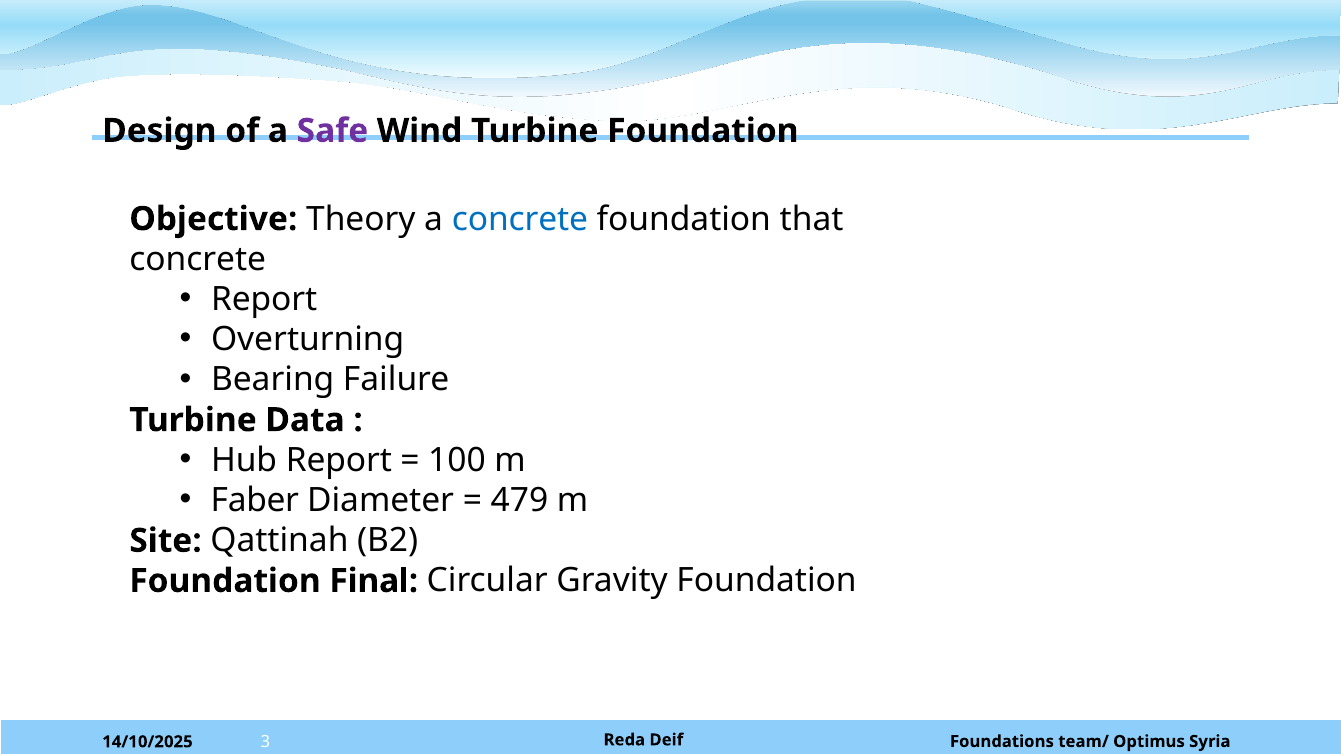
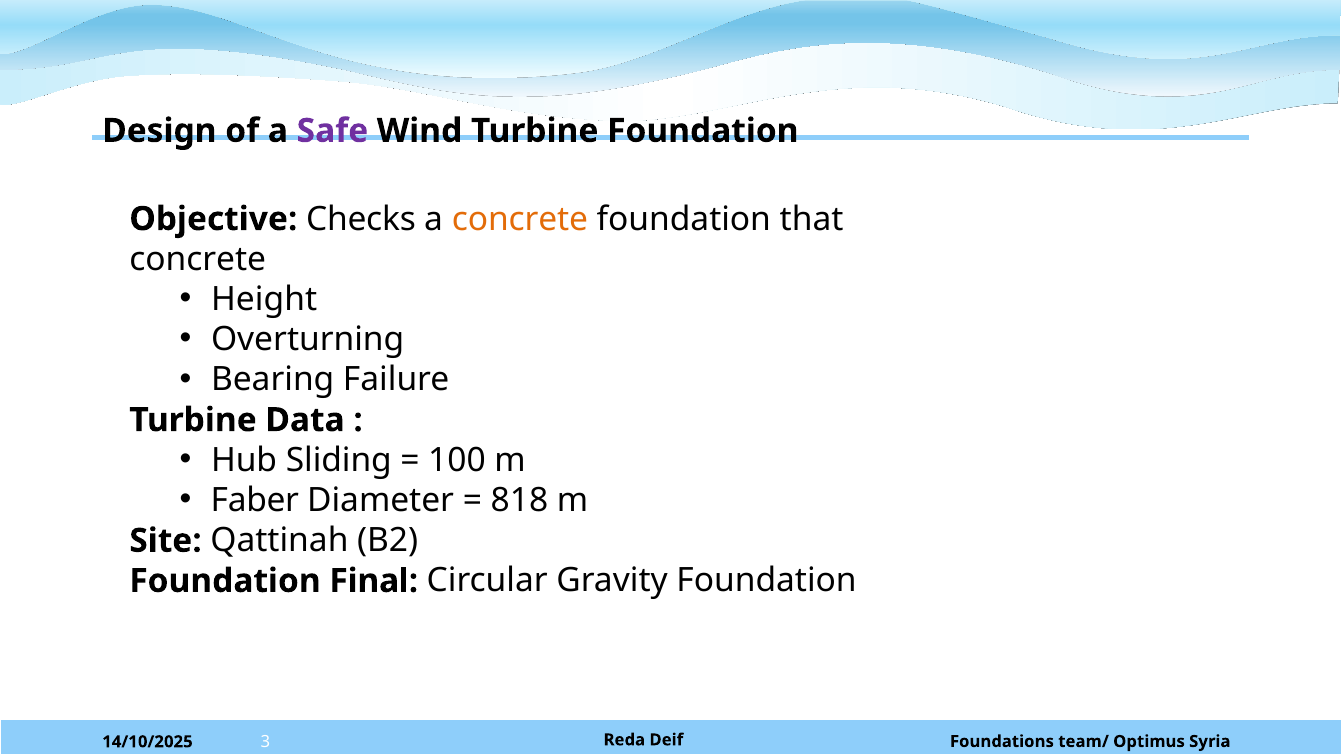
Theory: Theory -> Checks
concrete at (520, 219) colour: blue -> orange
Report at (264, 300): Report -> Height
Hub Report: Report -> Sliding
479: 479 -> 818
